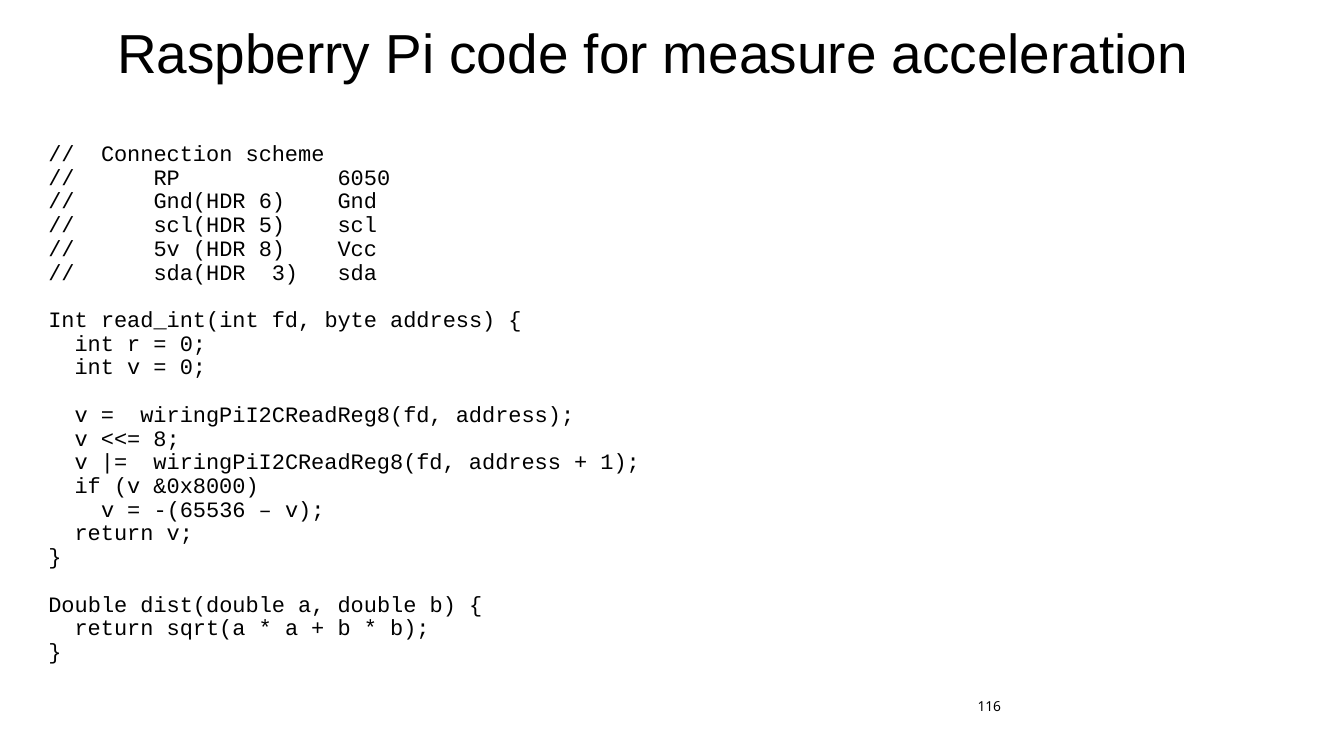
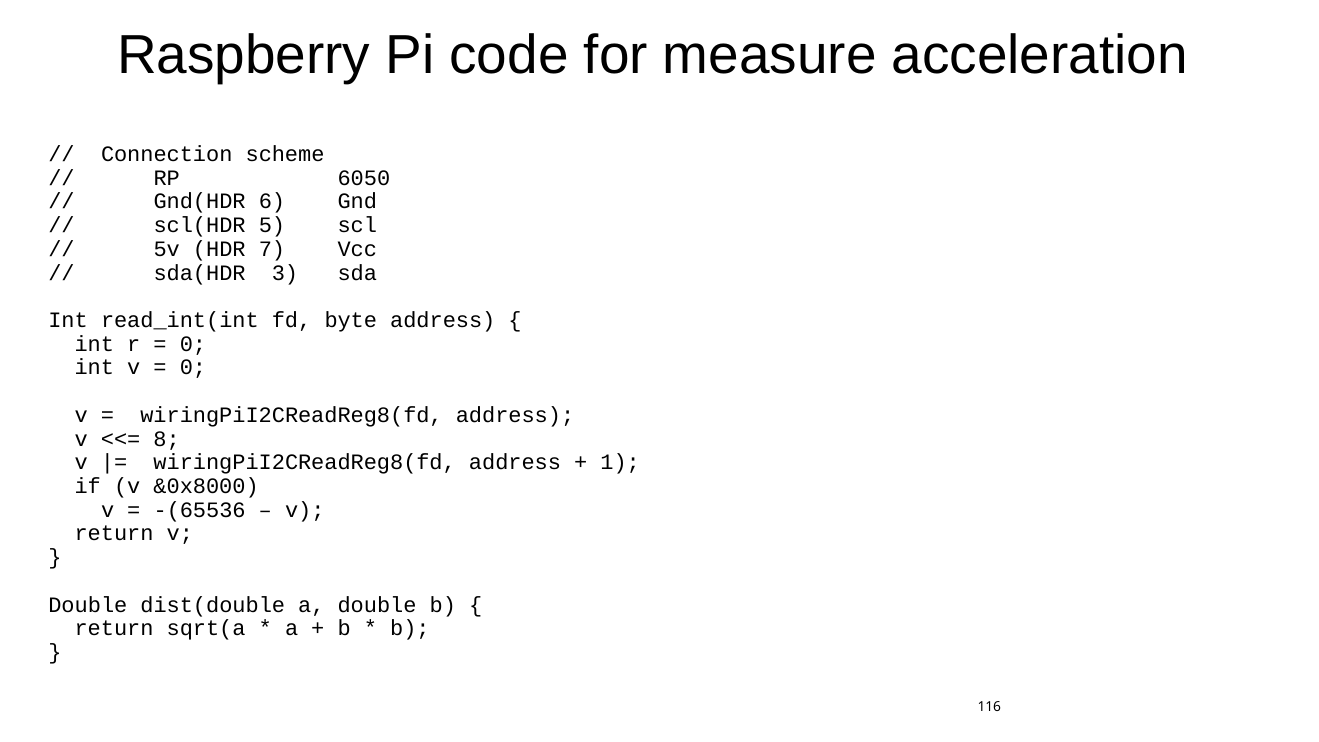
HDR 8: 8 -> 7
